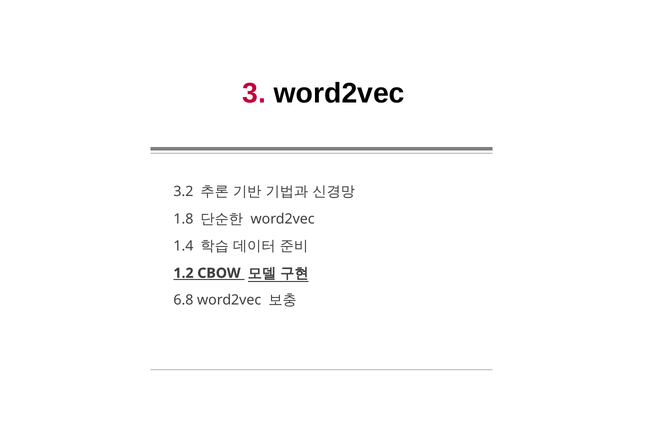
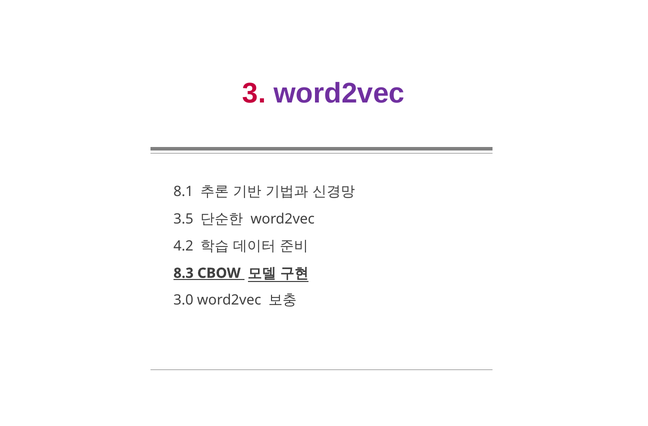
word2vec at (339, 93) colour: black -> purple
3.2: 3.2 -> 8.1
1.8: 1.8 -> 3.5
1.4: 1.4 -> 4.2
1.2: 1.2 -> 8.3
6.8: 6.8 -> 3.0
